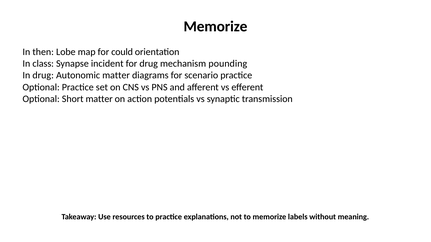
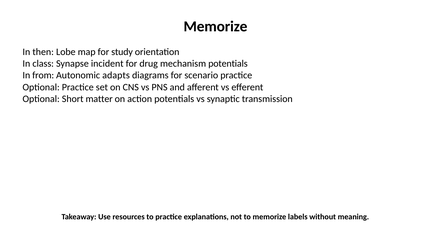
could: could -> study
mechanism pounding: pounding -> potentials
In drug: drug -> from
Autonomic matter: matter -> adapts
